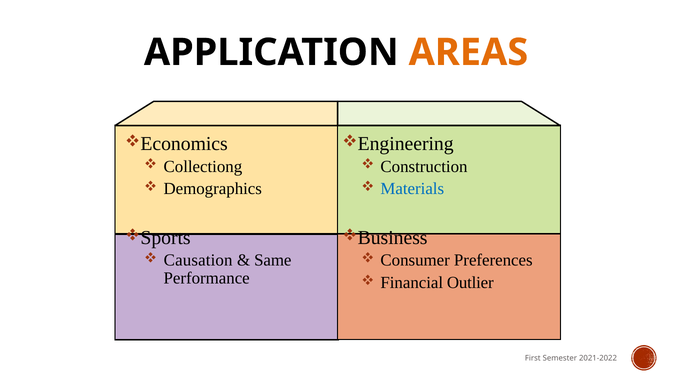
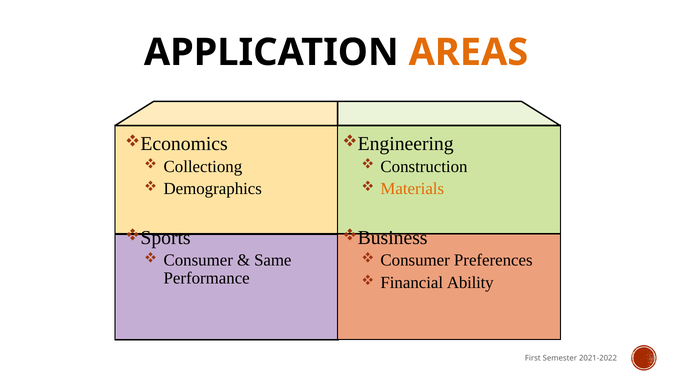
Materials colour: blue -> orange
Causation at (198, 260): Causation -> Consumer
Outlier: Outlier -> Ability
